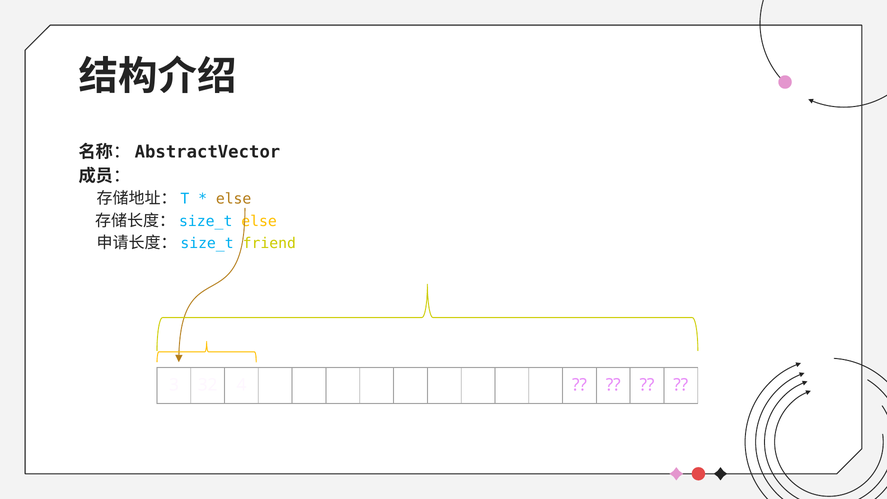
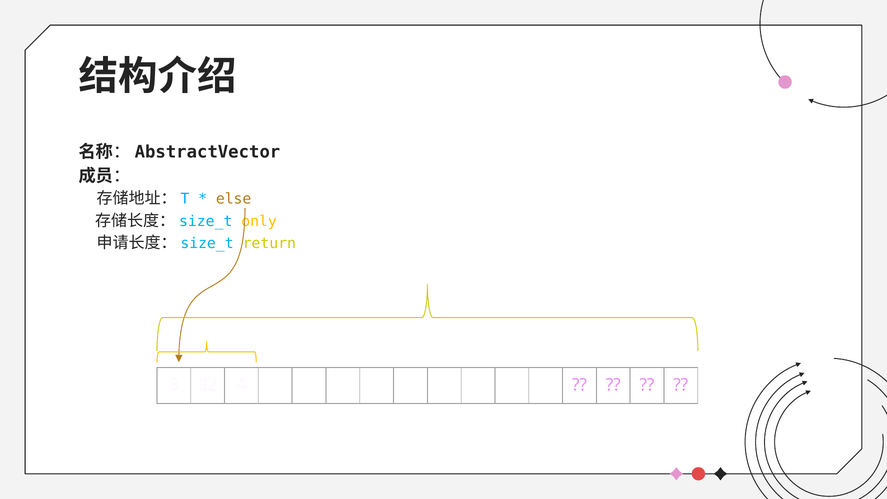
else at (259, 221): else -> only
friend: friend -> return
